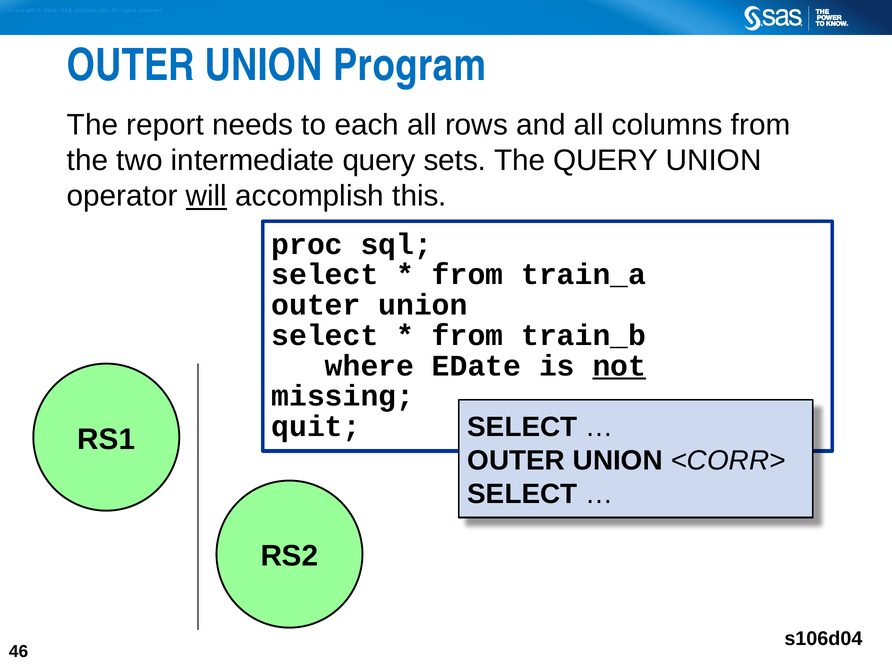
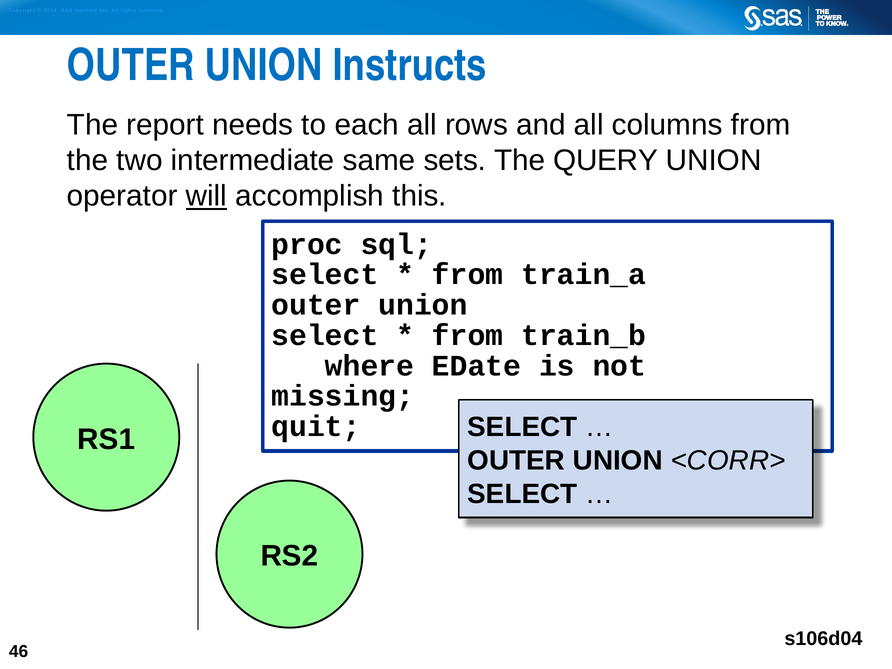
Program: Program -> Instructs
intermediate query: query -> same
not underline: present -> none
